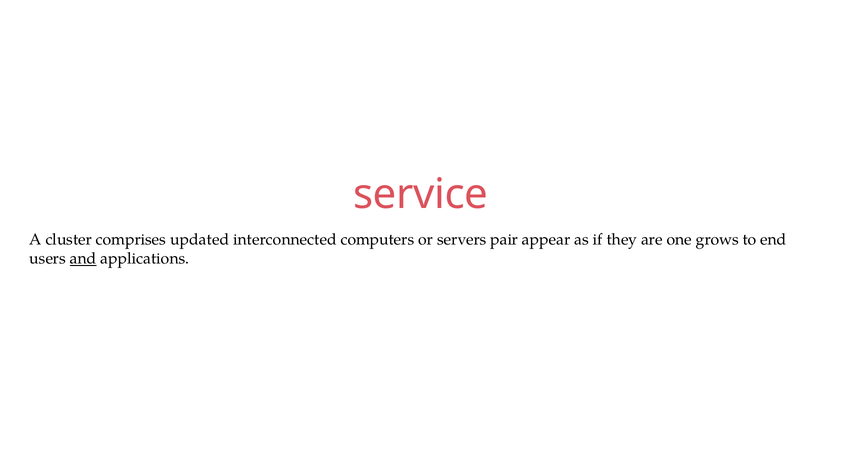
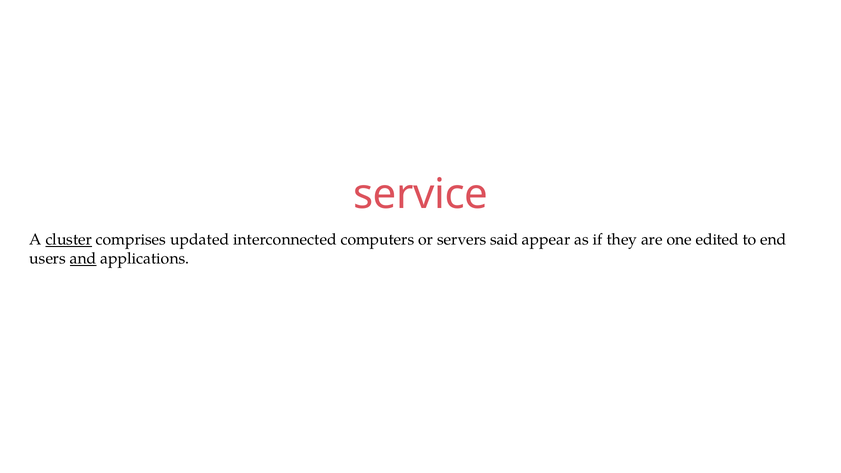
cluster underline: none -> present
pair: pair -> said
grows: grows -> edited
